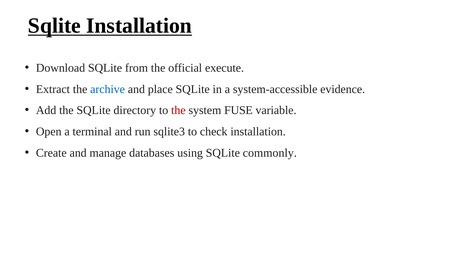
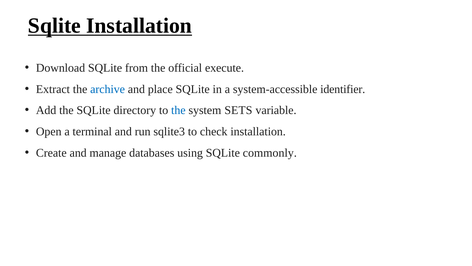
evidence: evidence -> identifier
the at (178, 110) colour: red -> blue
FUSE: FUSE -> SETS
